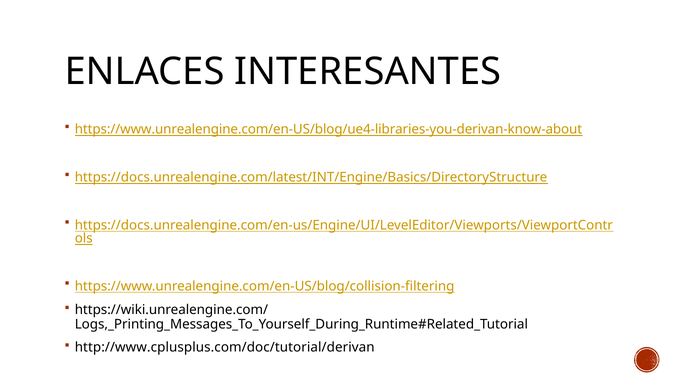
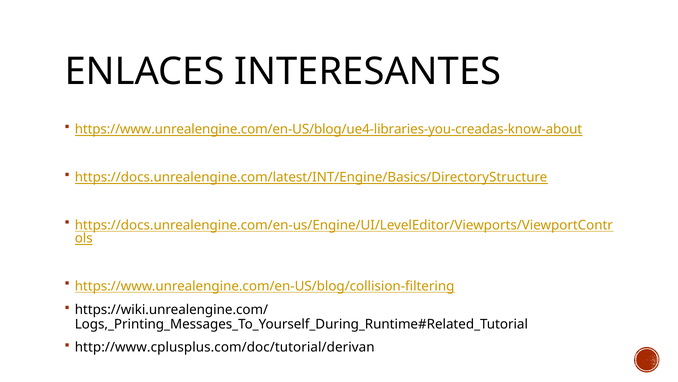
https://www.unrealengine.com/en-US/blog/ue4-libraries-you-derivan-know-about: https://www.unrealengine.com/en-US/blog/ue4-libraries-you-derivan-know-about -> https://www.unrealengine.com/en-US/blog/ue4-libraries-you-creadas-know-about
